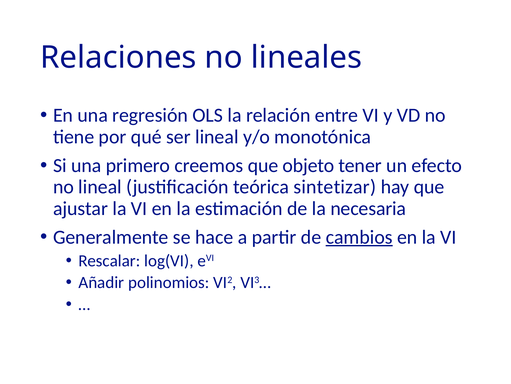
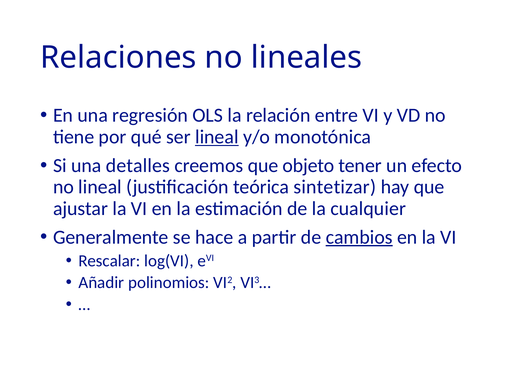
lineal at (217, 137) underline: none -> present
primero: primero -> detalles
necesaria: necesaria -> cualquier
